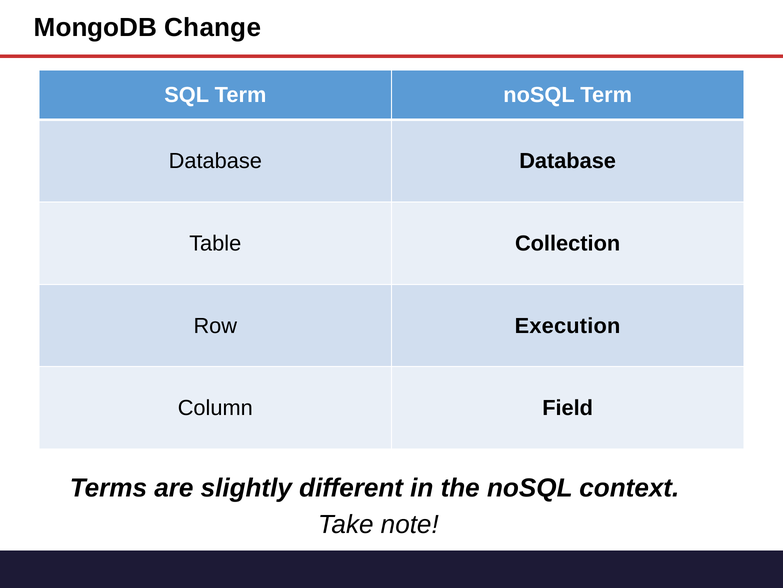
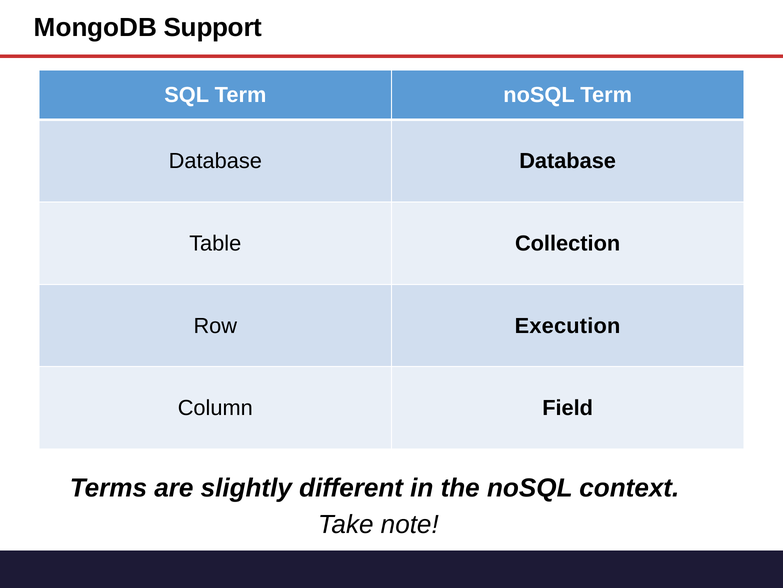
Change: Change -> Support
